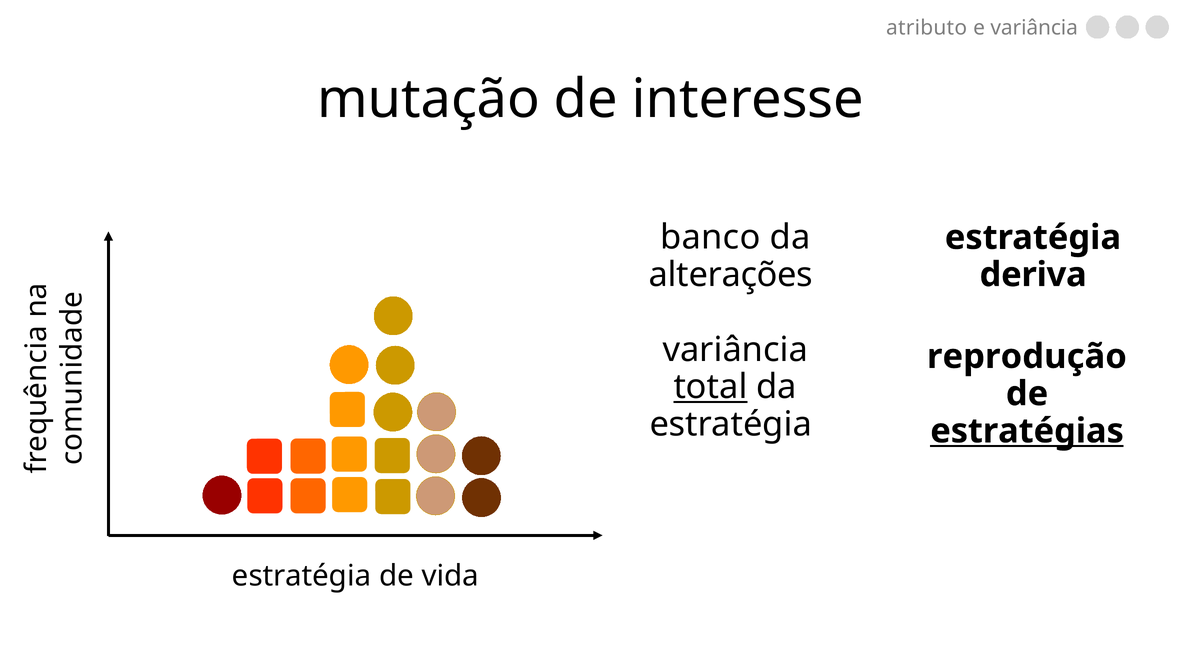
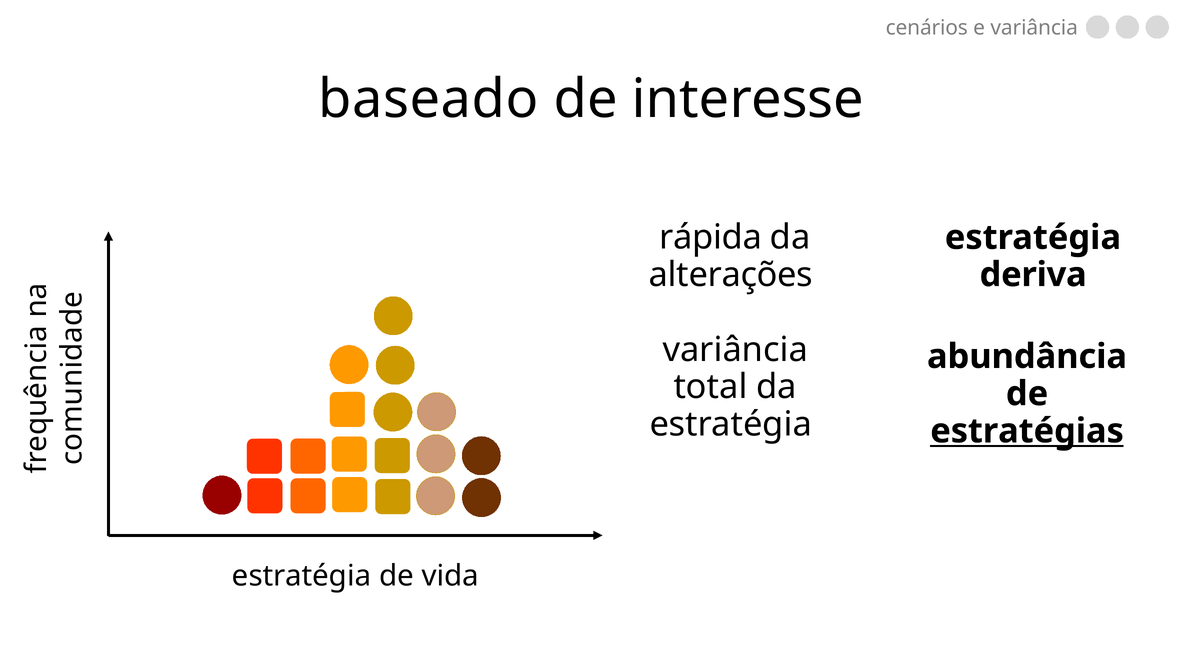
atributo: atributo -> cenários
mutação: mutação -> baseado
banco: banco -> rápida
reprodução: reprodução -> abundância
total underline: present -> none
